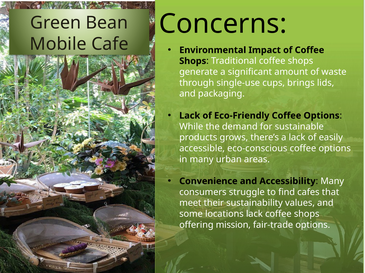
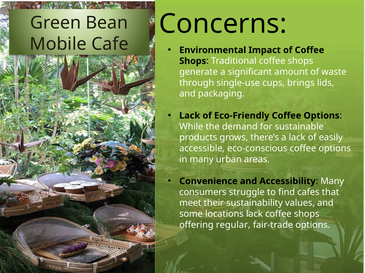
mission: mission -> regular
